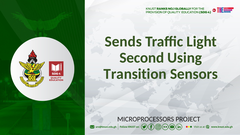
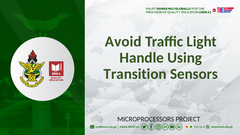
Sends: Sends -> Avoid
Second: Second -> Handle
